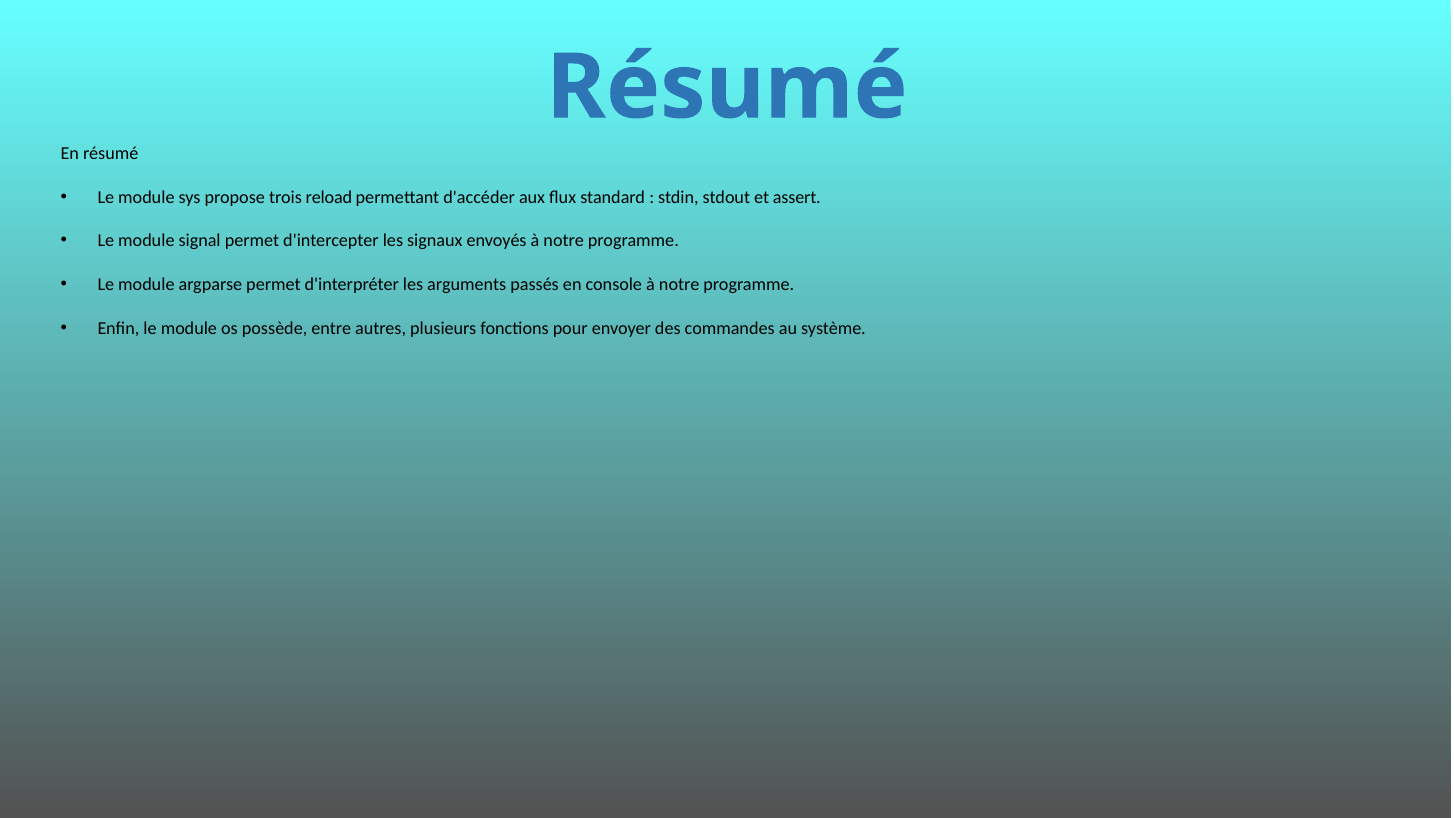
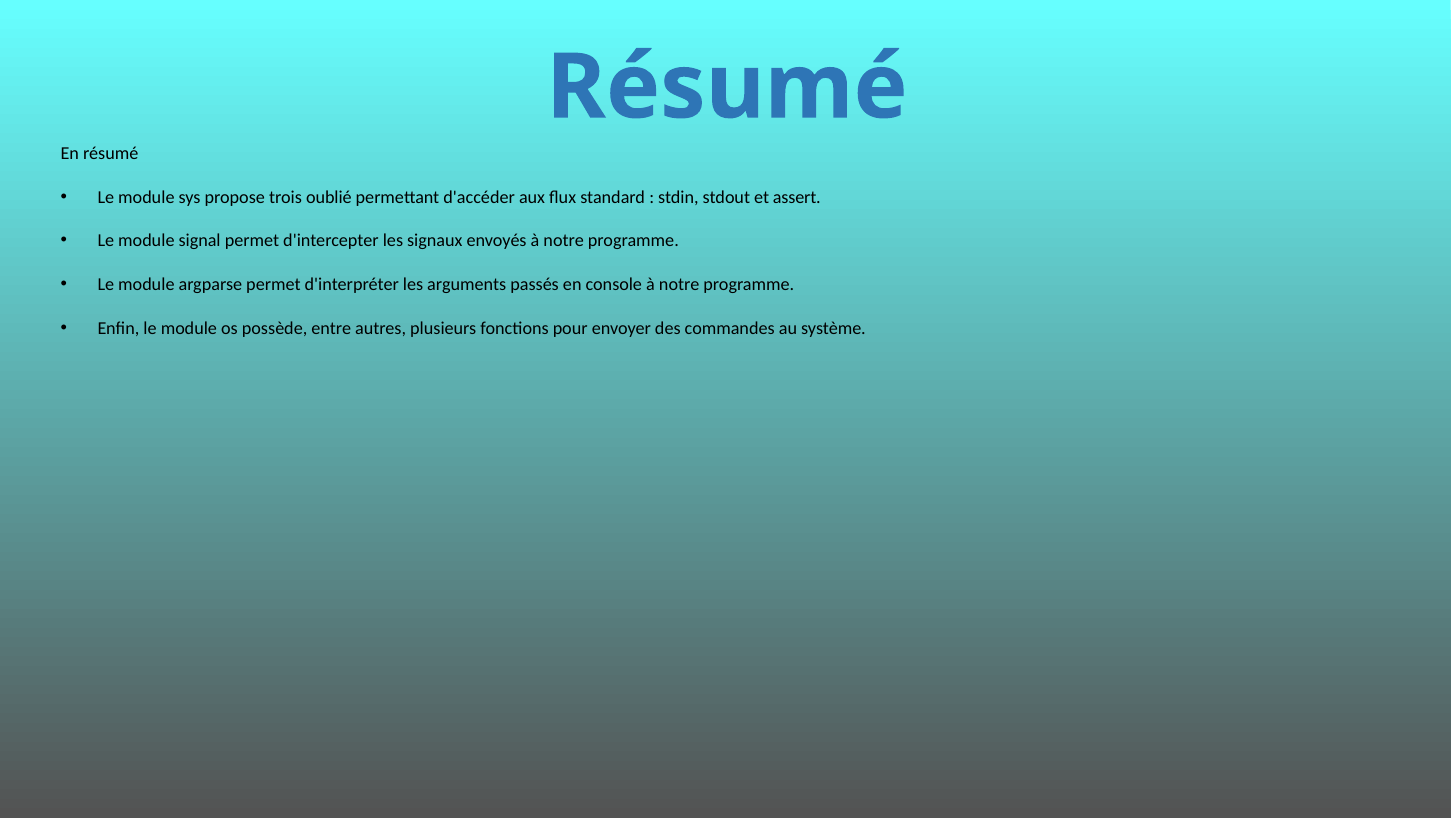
reload: reload -> oublié
